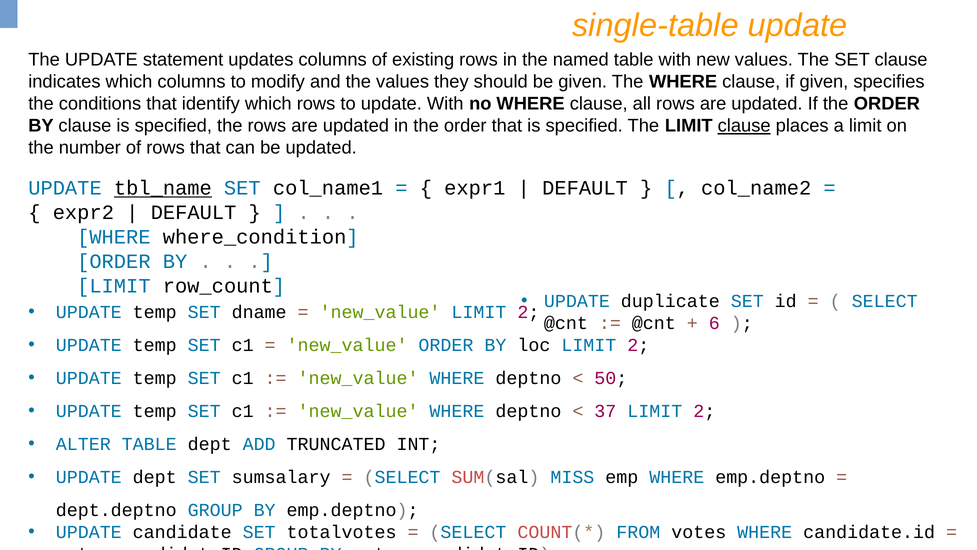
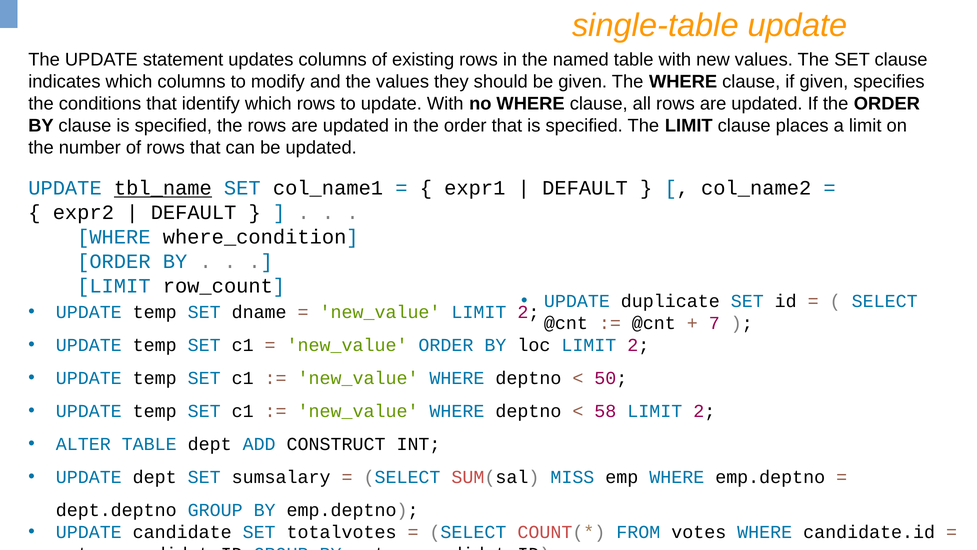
clause at (744, 126) underline: present -> none
6: 6 -> 7
37: 37 -> 58
TRUNCATED: TRUNCATED -> CONSTRUCT
